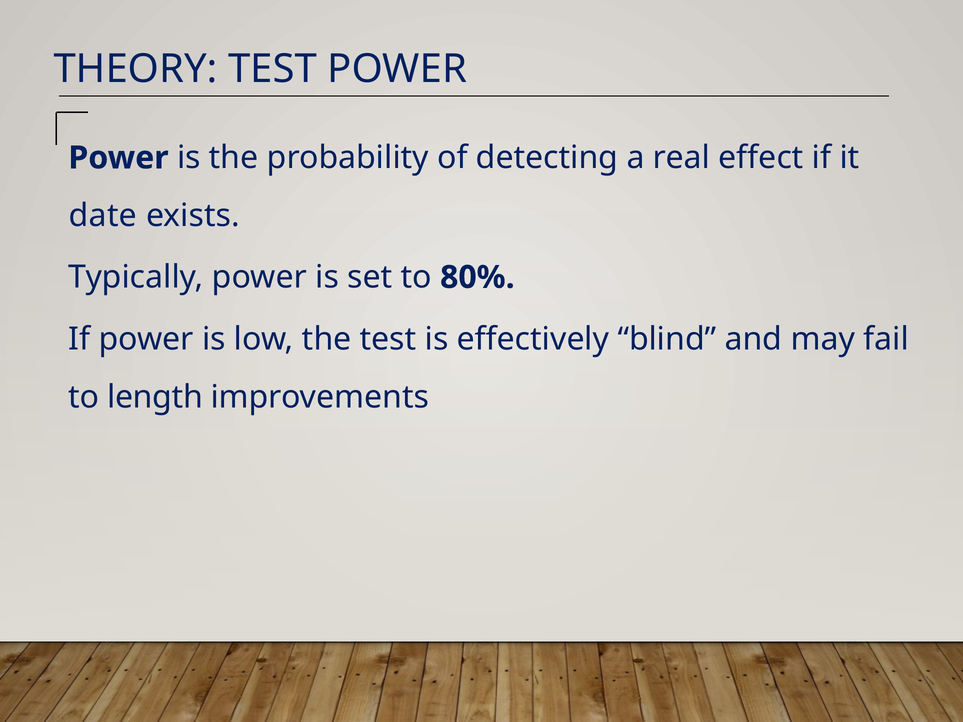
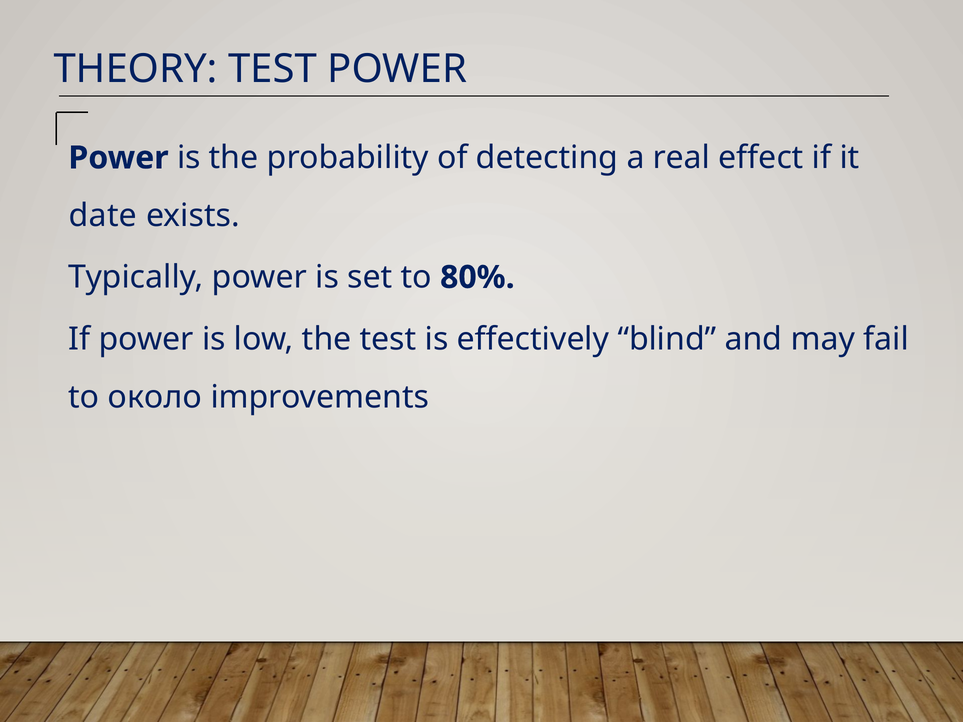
length: length -> около
